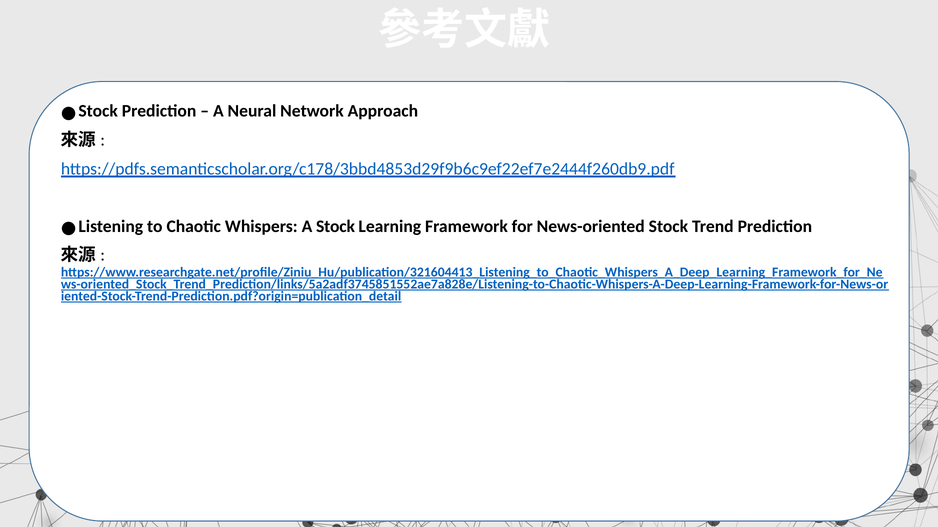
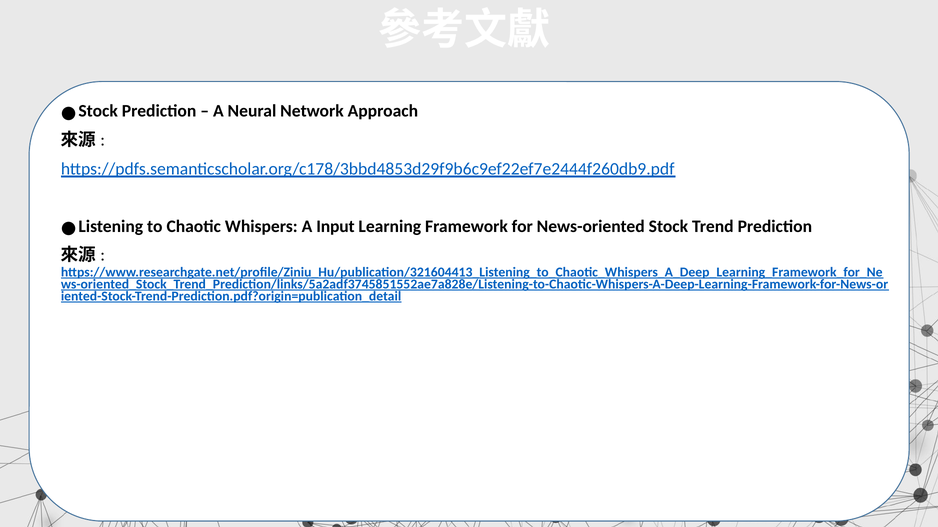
A Stock: Stock -> Input
